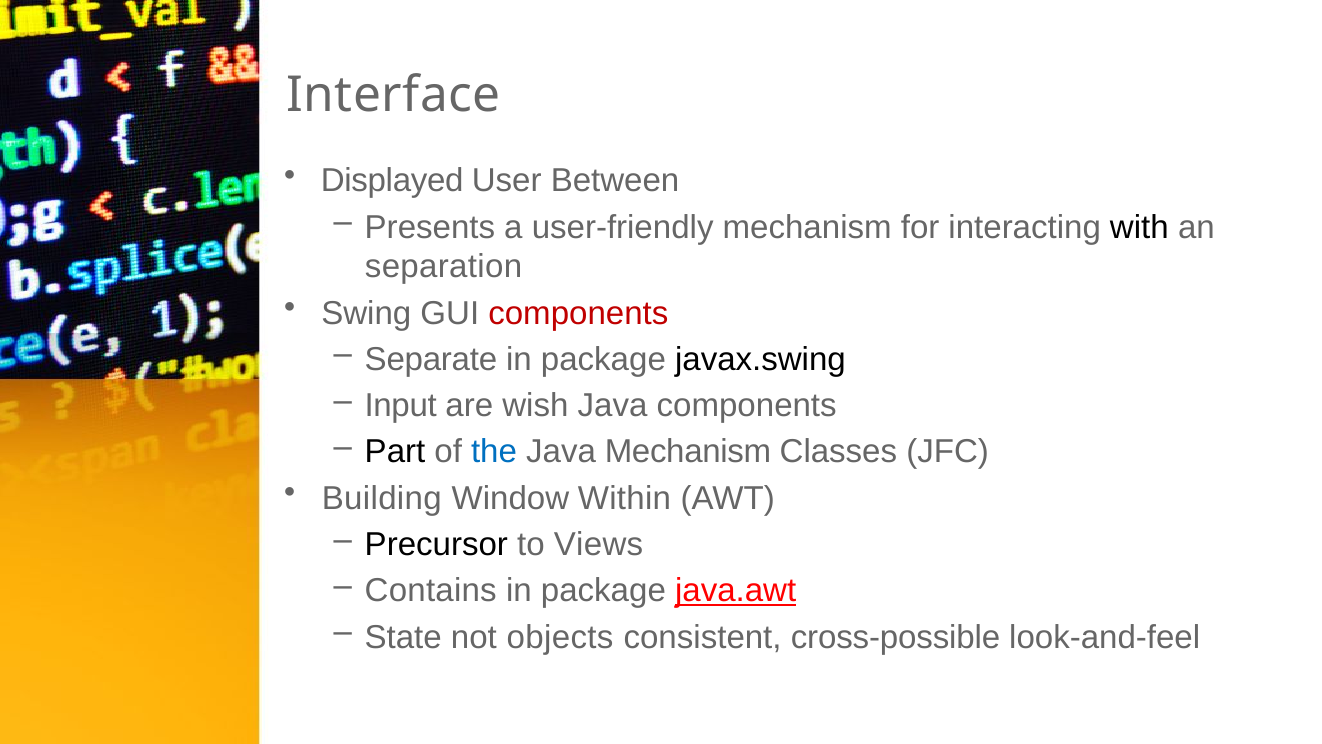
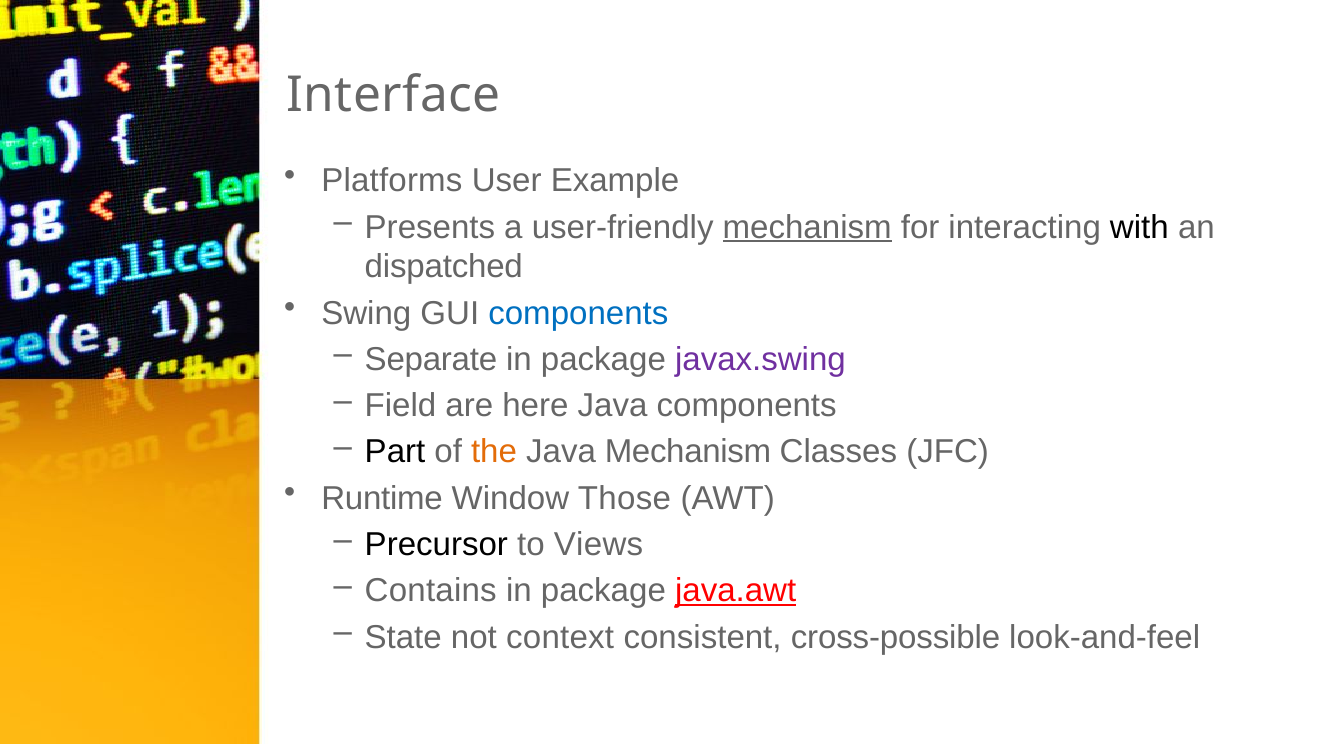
Displayed: Displayed -> Platforms
Between: Between -> Example
mechanism at (807, 227) underline: none -> present
separation: separation -> dispatched
components at (578, 313) colour: red -> blue
javax.swing colour: black -> purple
Input: Input -> Field
wish: wish -> here
the colour: blue -> orange
Building: Building -> Runtime
Within: Within -> Those
objects: objects -> context
